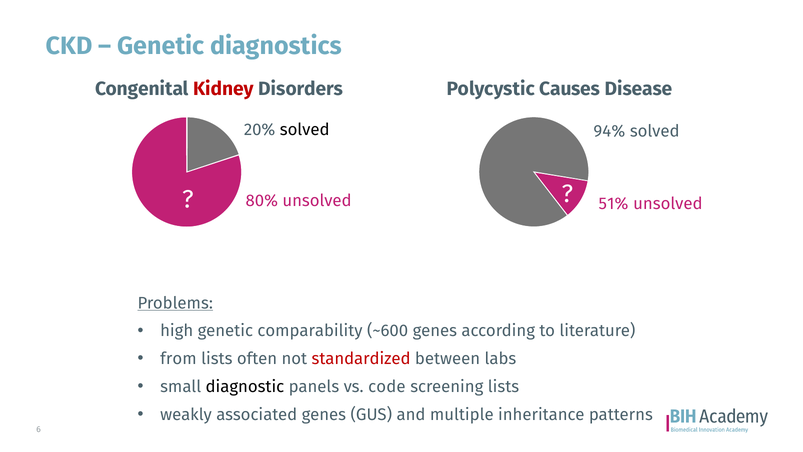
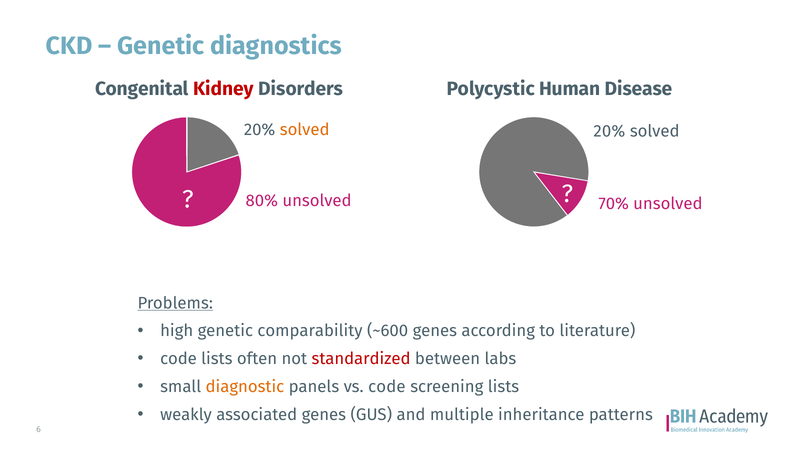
Causes: Causes -> Human
solved at (305, 129) colour: black -> orange
94% at (609, 131): 94% -> 20%
51%: 51% -> 70%
from at (178, 359): from -> code
diagnostic colour: black -> orange
